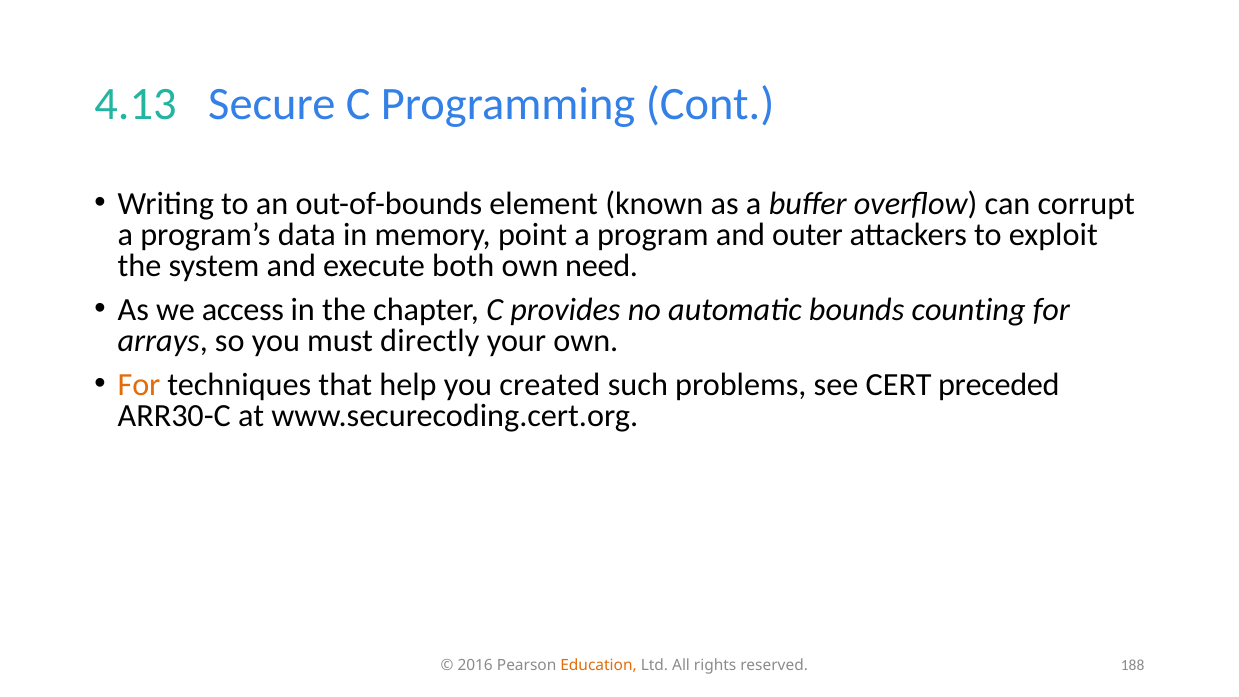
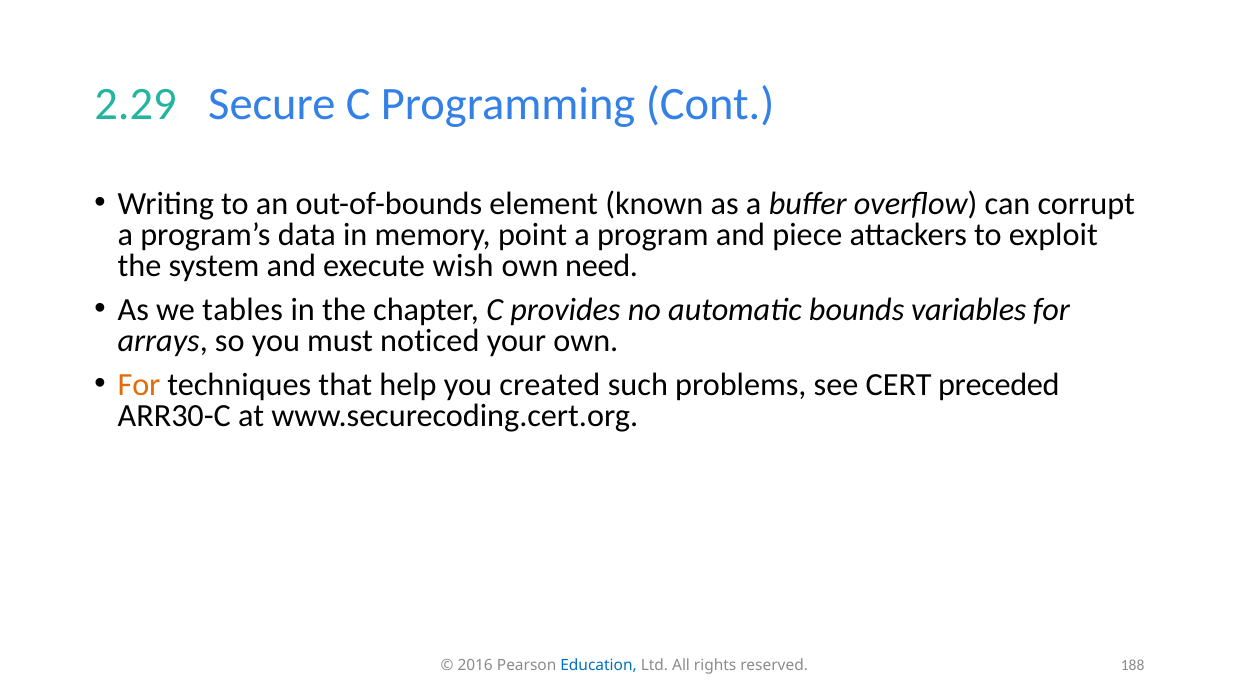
4.13: 4.13 -> 2.29
outer: outer -> piece
both: both -> wish
access: access -> tables
counting: counting -> variables
directly: directly -> noticed
Education colour: orange -> blue
